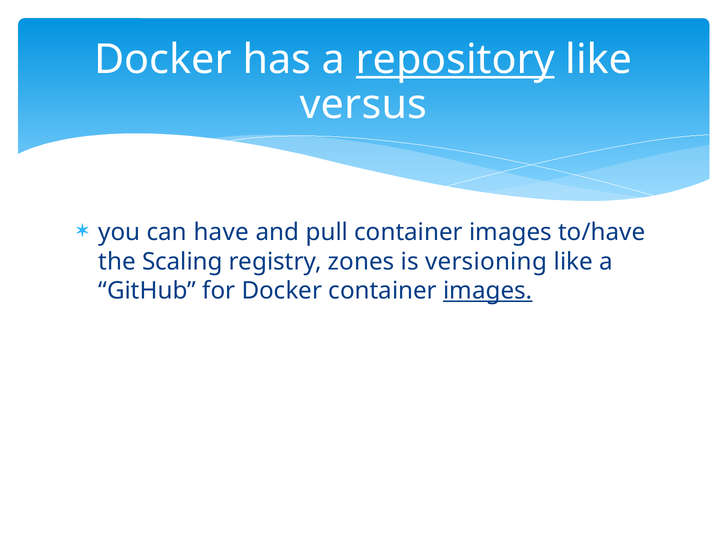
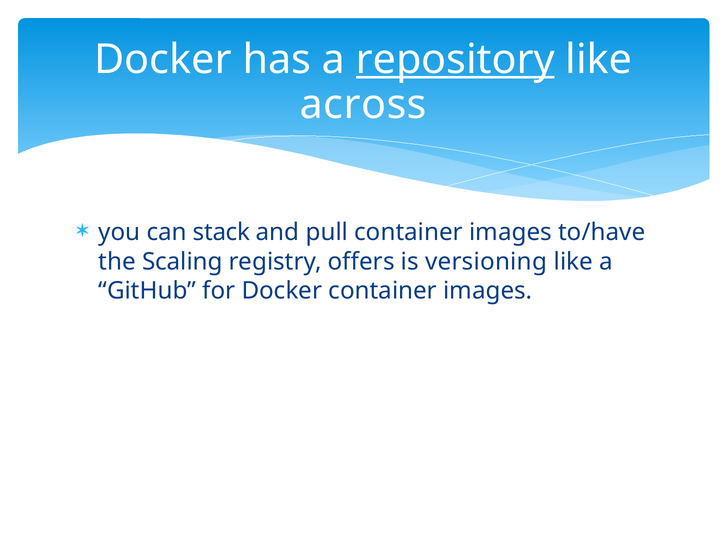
versus: versus -> across
have: have -> stack
zones: zones -> offers
images at (488, 291) underline: present -> none
